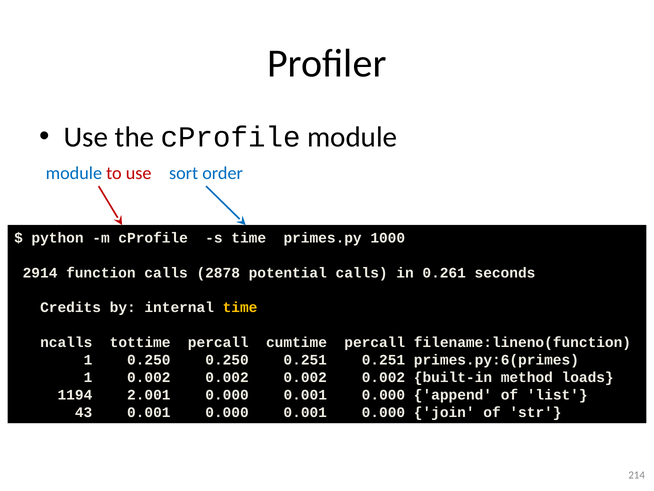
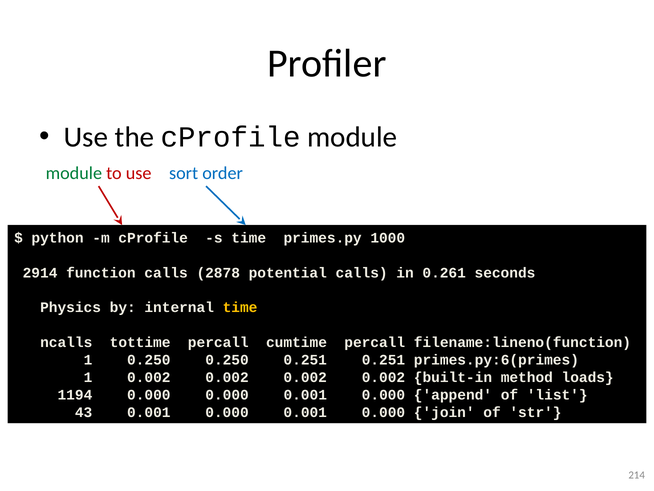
module at (74, 173) colour: blue -> green
Credits: Credits -> Physics
1194 2.001: 2.001 -> 0.000
